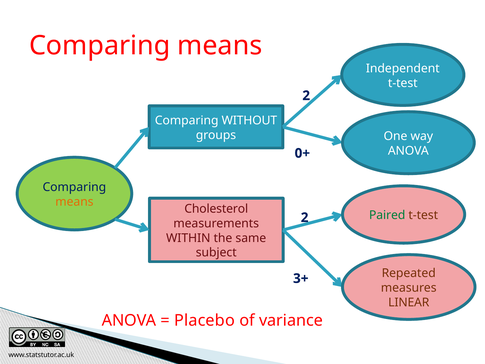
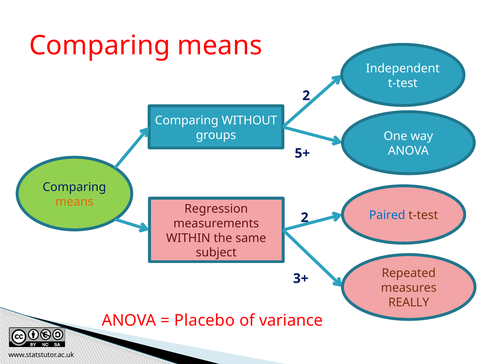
0+: 0+ -> 5+
Cholesterol: Cholesterol -> Regression
Paired colour: green -> blue
LINEAR: LINEAR -> REALLY
